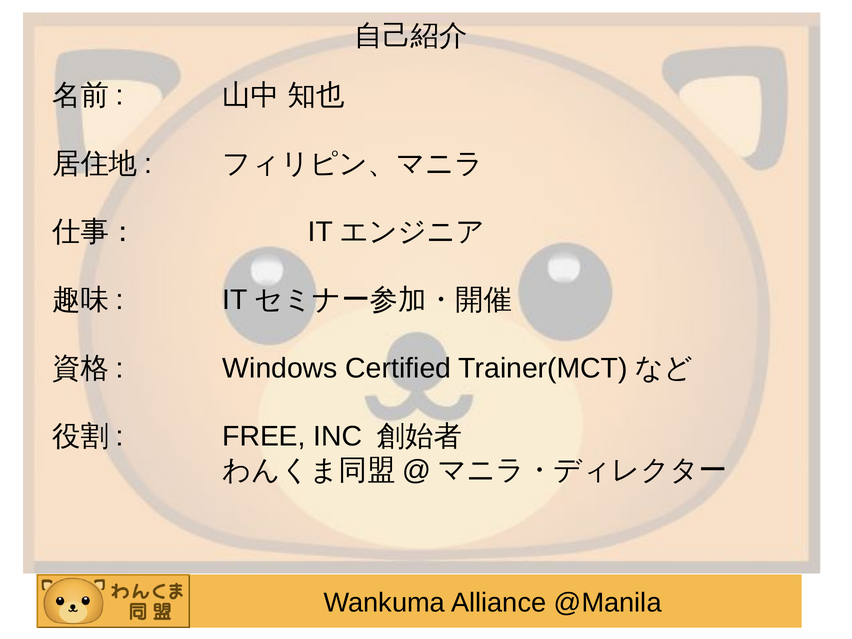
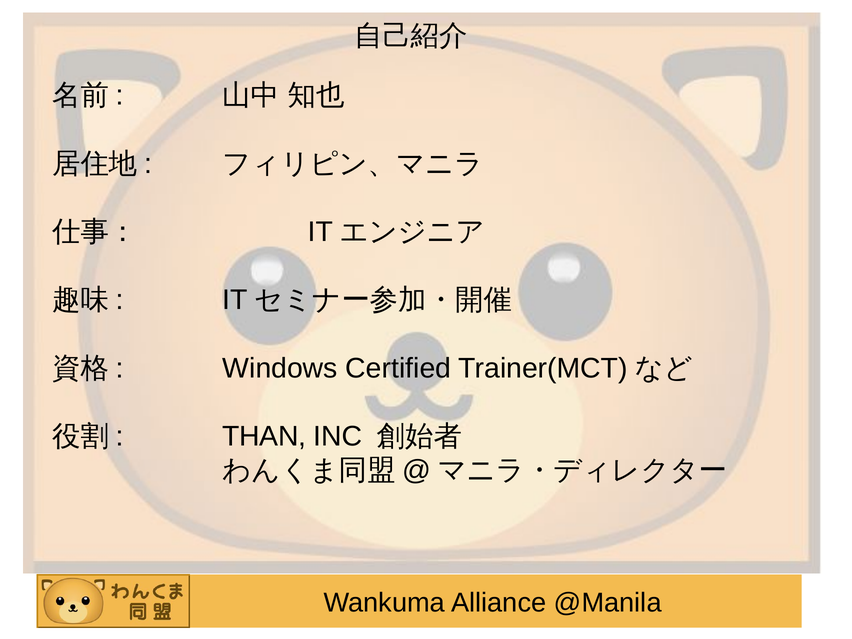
FREE: FREE -> THAN
